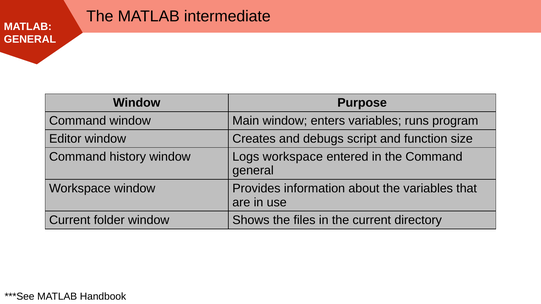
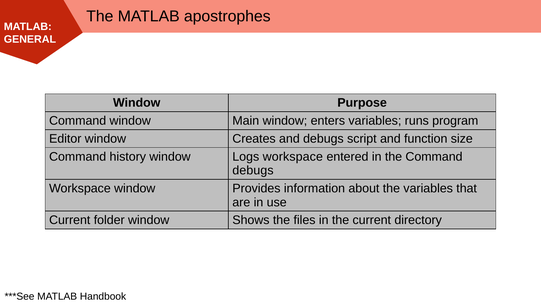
intermediate: intermediate -> apostrophes
general at (253, 171): general -> debugs
